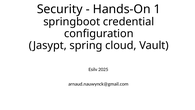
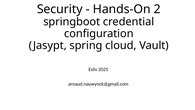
1: 1 -> 2
